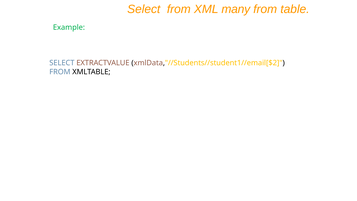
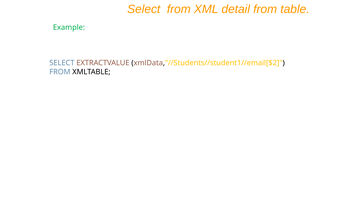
many: many -> detail
